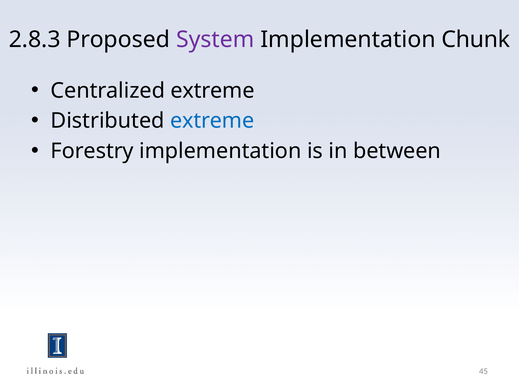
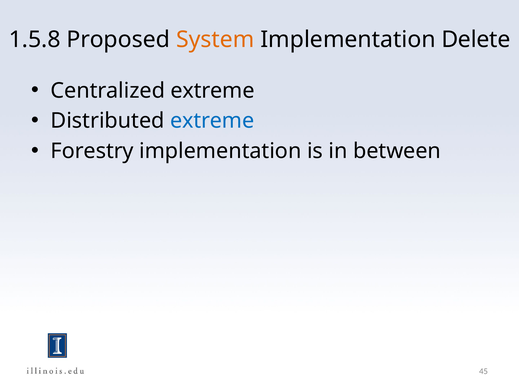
2.8.3: 2.8.3 -> 1.5.8
System colour: purple -> orange
Chunk: Chunk -> Delete
